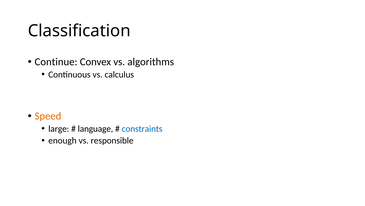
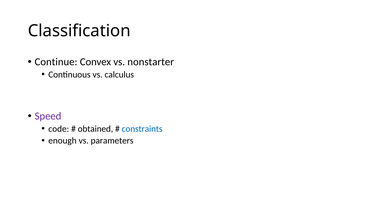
algorithms: algorithms -> nonstarter
Speed colour: orange -> purple
large: large -> code
language: language -> obtained
responsible: responsible -> parameters
